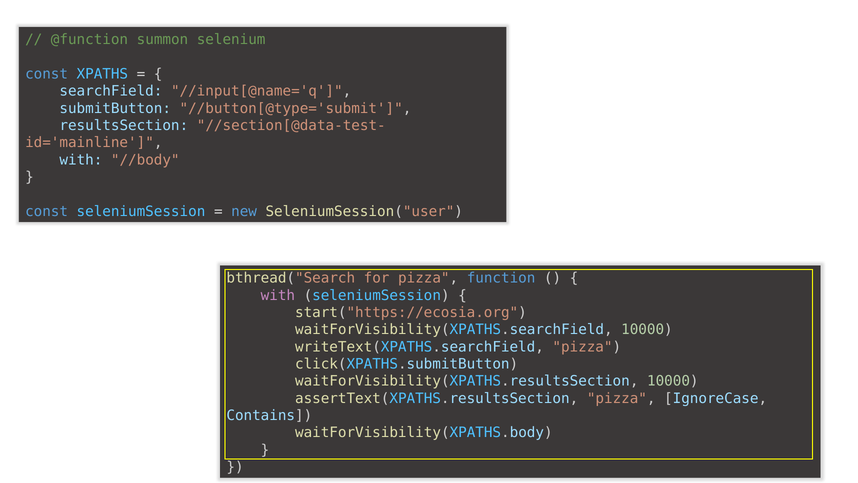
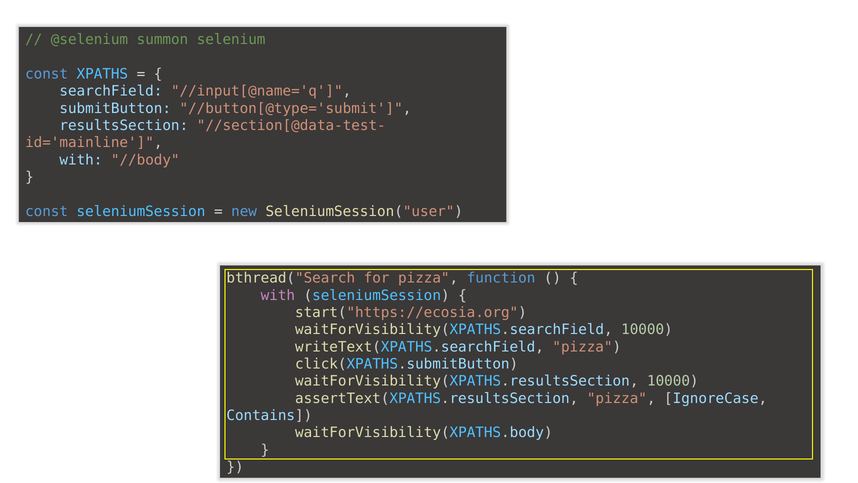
@function: @function -> @selenium
